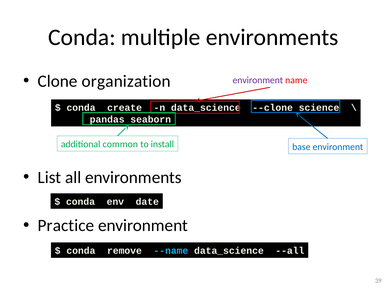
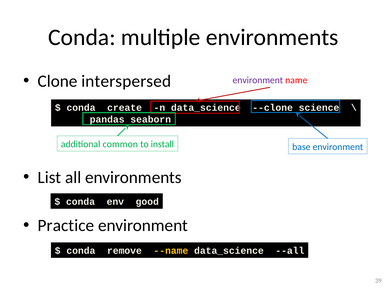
organization: organization -> interspersed
date: date -> good
--name colour: light blue -> yellow
